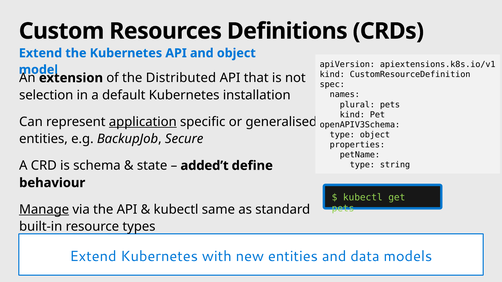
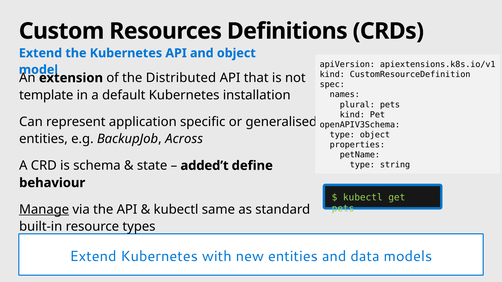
selection: selection -> template
application underline: present -> none
Secure: Secure -> Across
